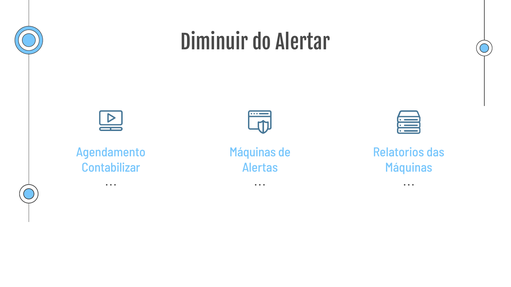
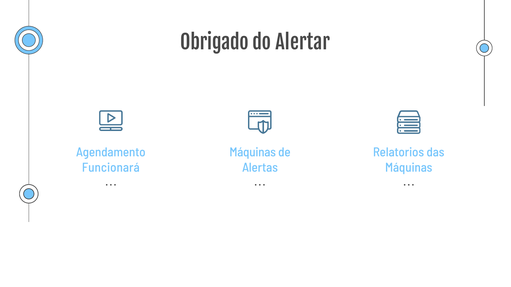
Diminuir: Diminuir -> Obrigado
Contabilizar: Contabilizar -> Funcionará
